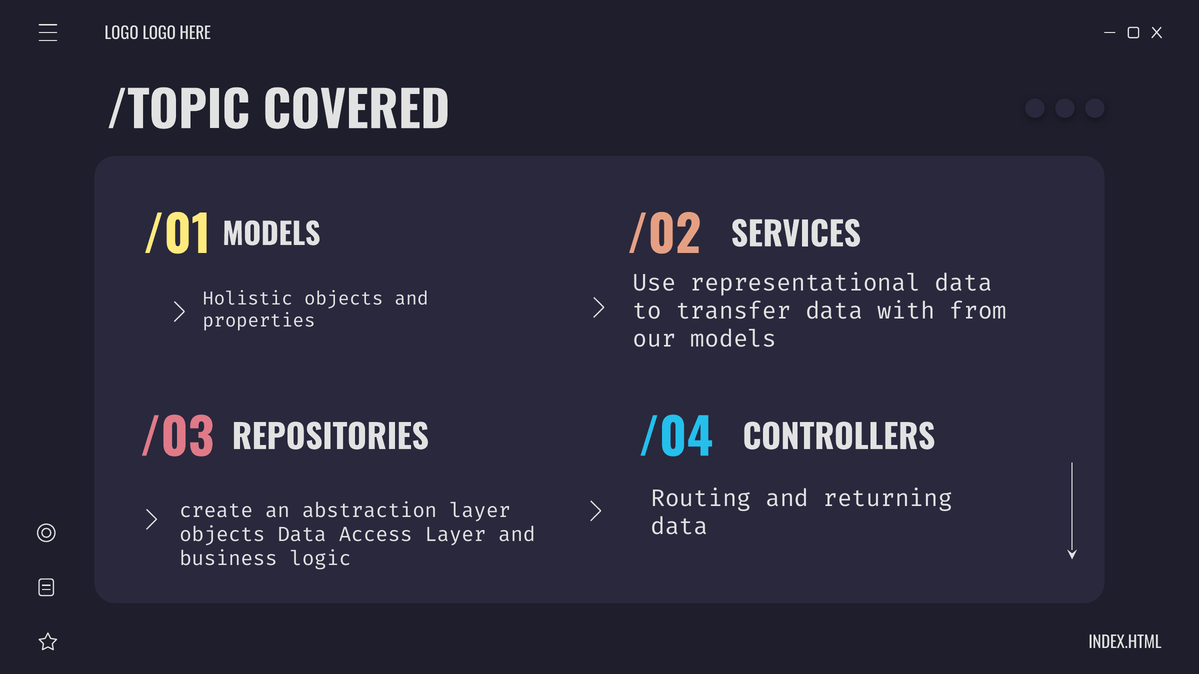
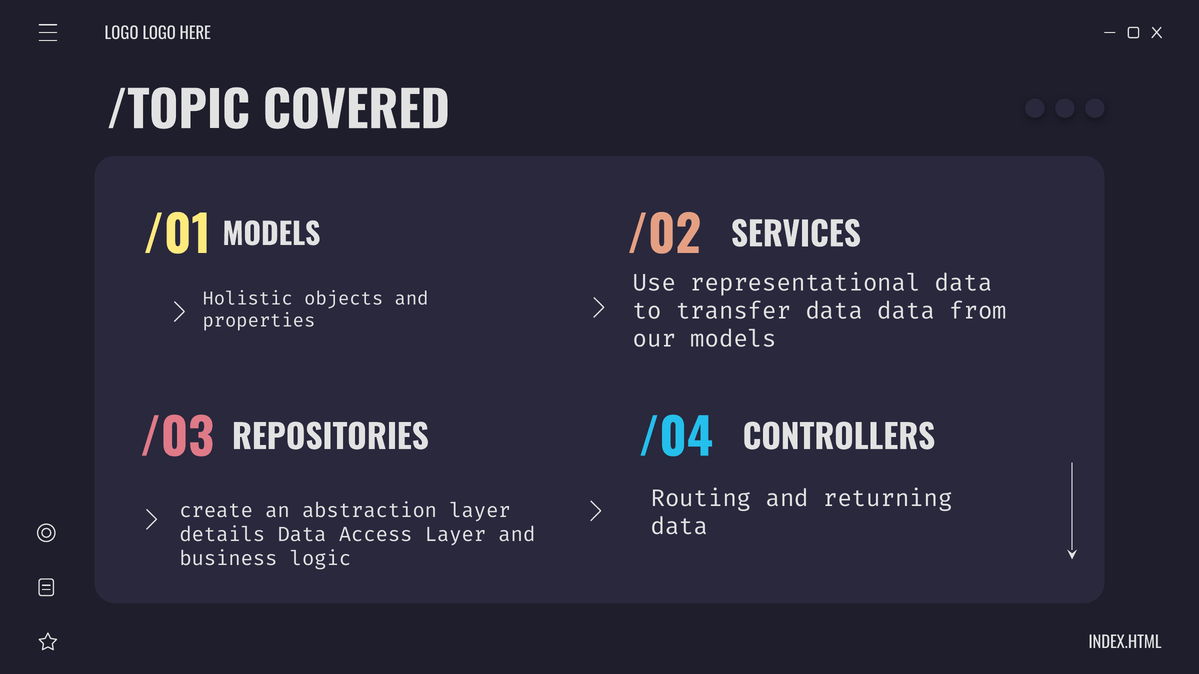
data with: with -> data
objects at (222, 535): objects -> details
